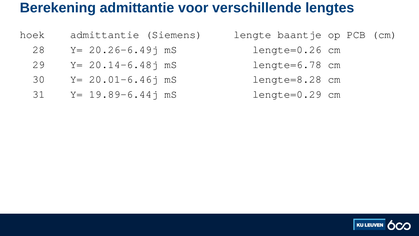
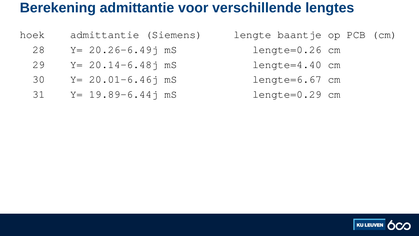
lengte=6.78: lengte=6.78 -> lengte=4.40
lengte=8.28: lengte=8.28 -> lengte=6.67
